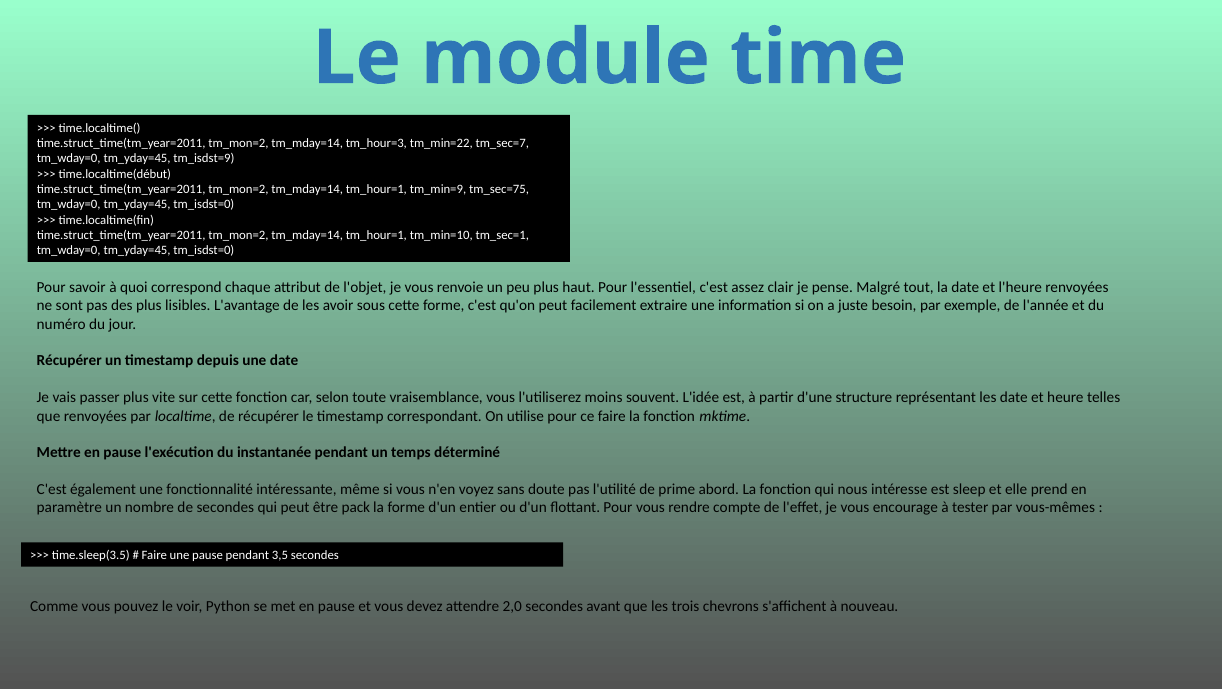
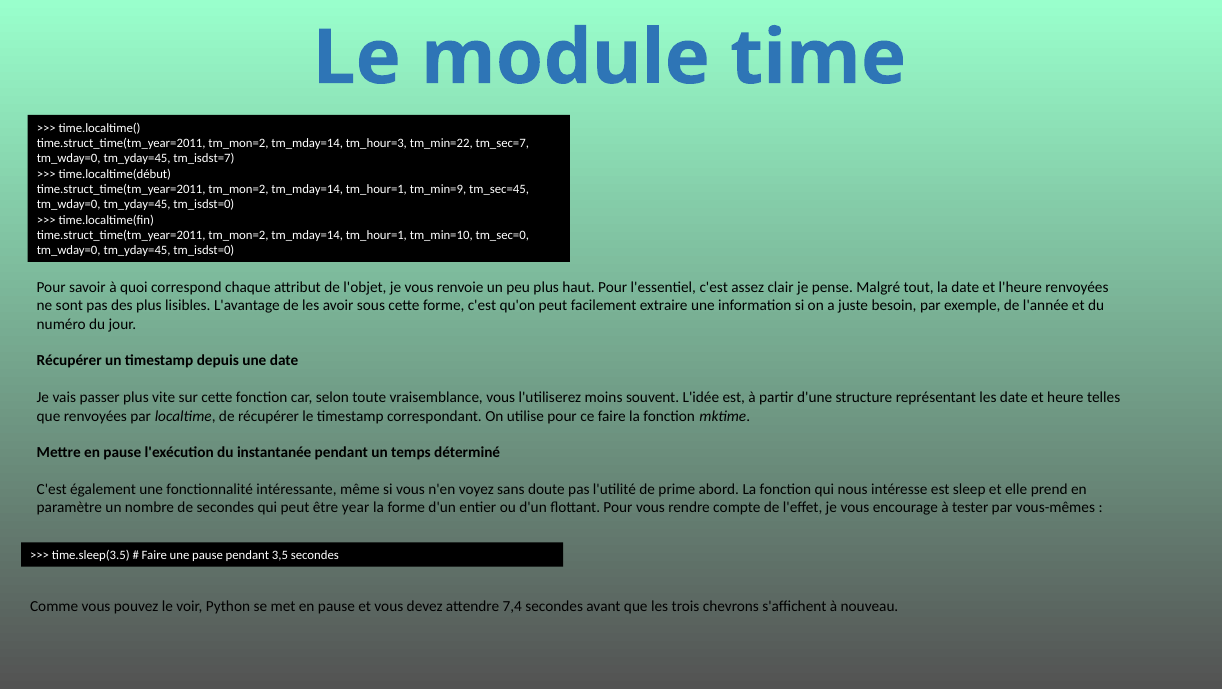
tm_isdst=9: tm_isdst=9 -> tm_isdst=7
tm_sec=75: tm_sec=75 -> tm_sec=45
tm_sec=1: tm_sec=1 -> tm_sec=0
pack: pack -> year
2,0: 2,0 -> 7,4
